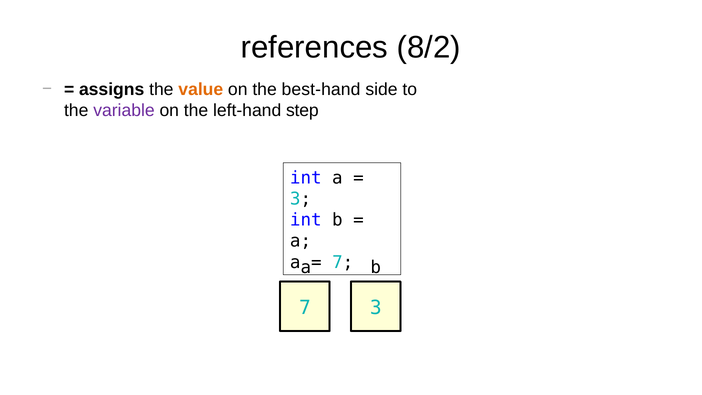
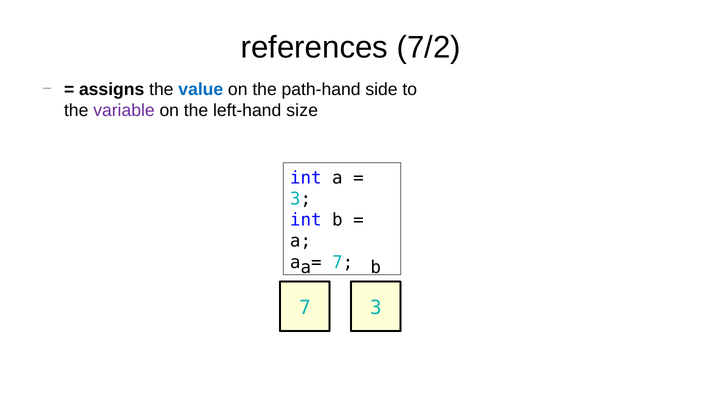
8/2: 8/2 -> 7/2
value colour: orange -> blue
best-hand: best-hand -> path-hand
step: step -> size
